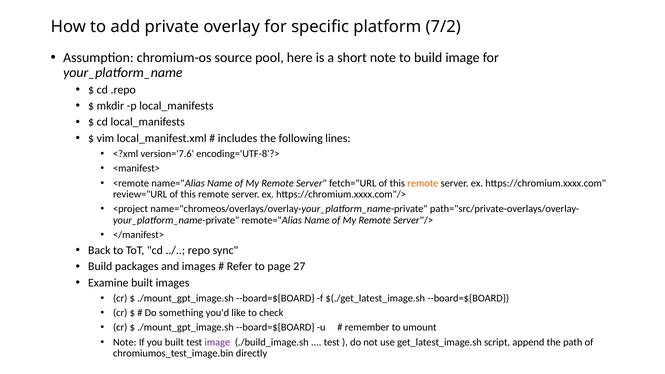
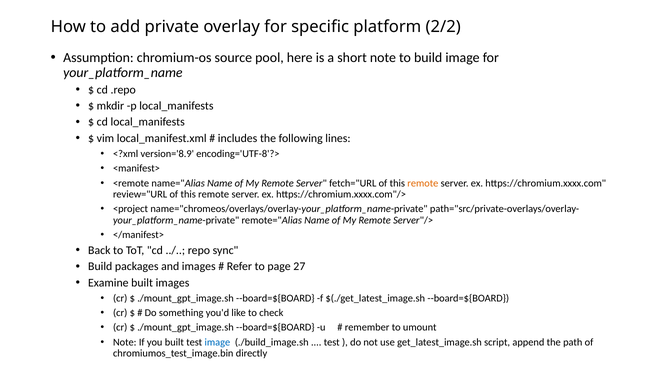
7/2: 7/2 -> 2/2
version='7.6: version='7.6 -> version='8.9
image at (217, 342) colour: purple -> blue
